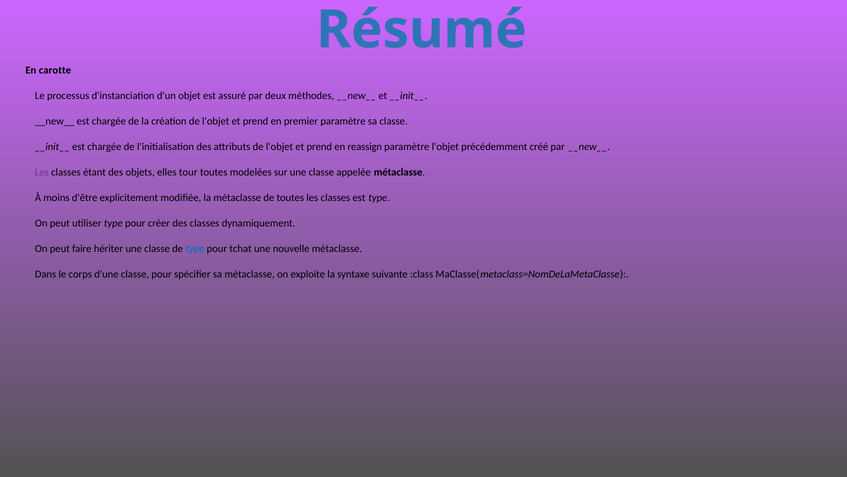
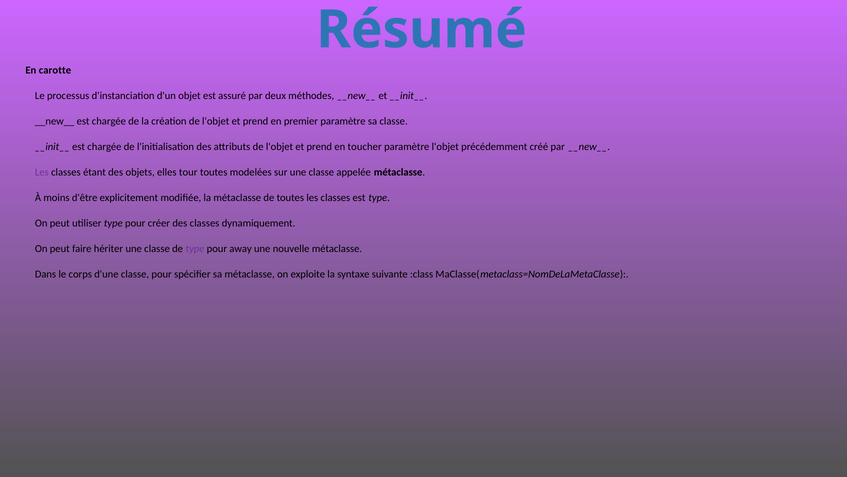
reassign: reassign -> toucher
type at (195, 248) colour: blue -> purple
tchat: tchat -> away
